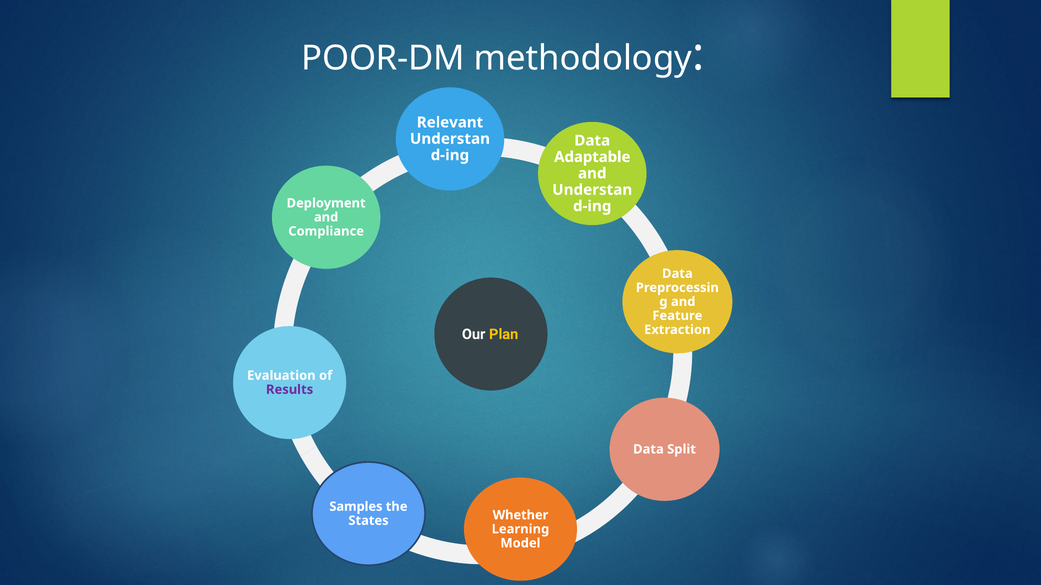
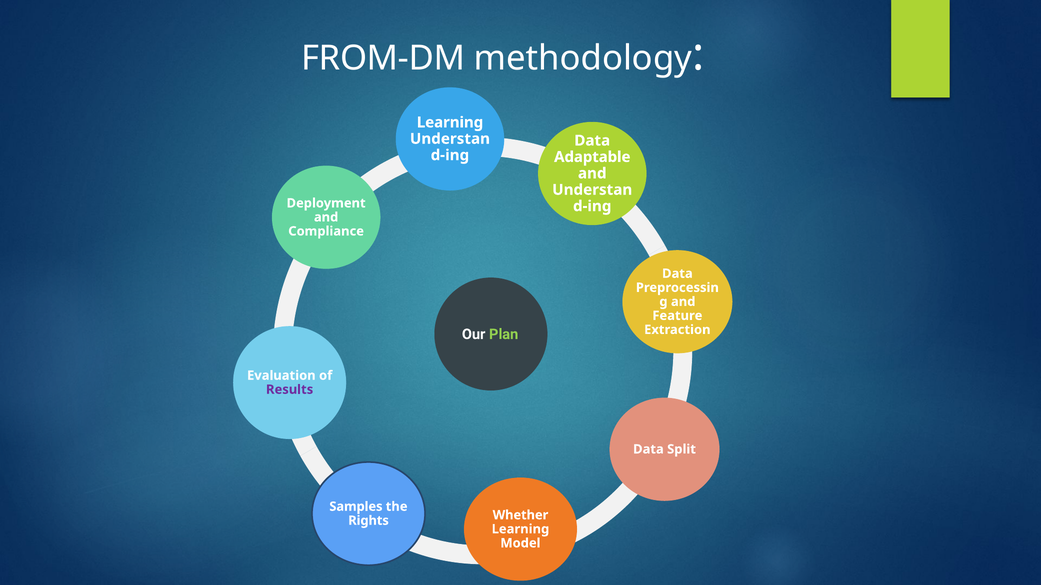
POOR-DM: POOR-DM -> FROM-DM
Relevant at (450, 123): Relevant -> Learning
Plan colour: yellow -> light green
States: States -> Rights
